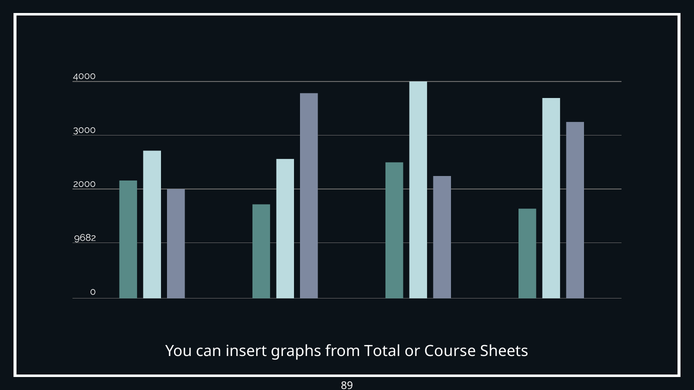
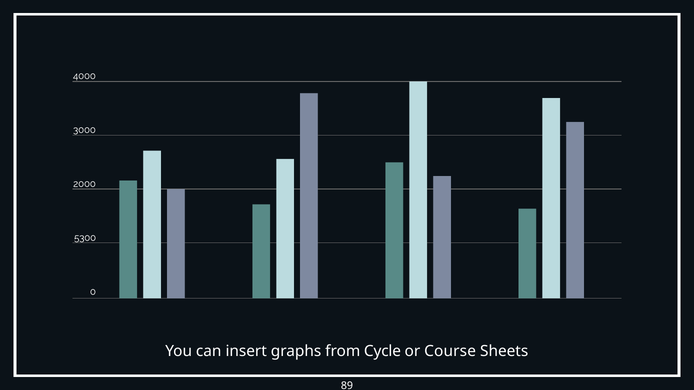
9682: 9682 -> 5300
Total: Total -> Cycle
